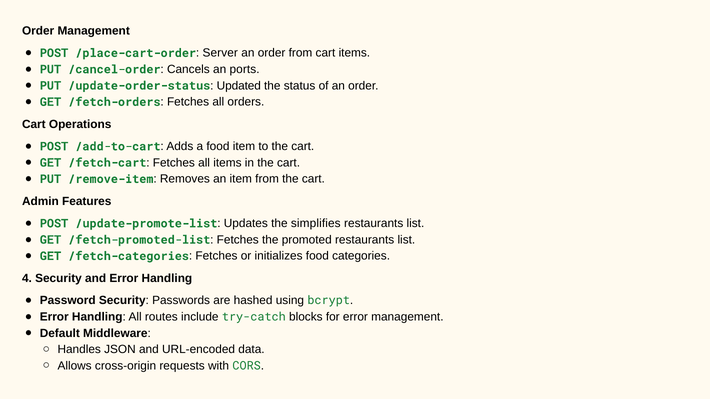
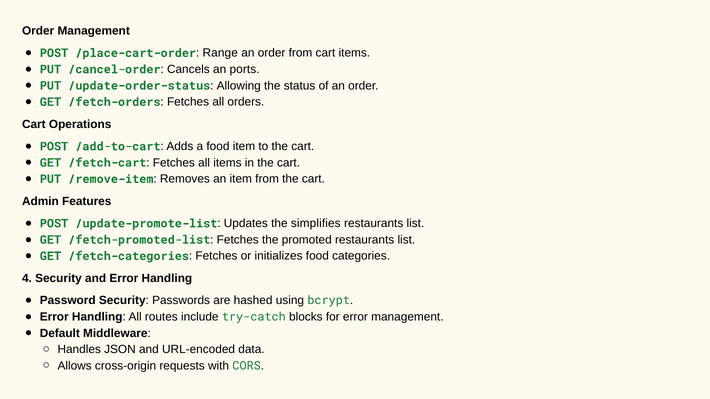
Server: Server -> Range
Updated: Updated -> Allowing
